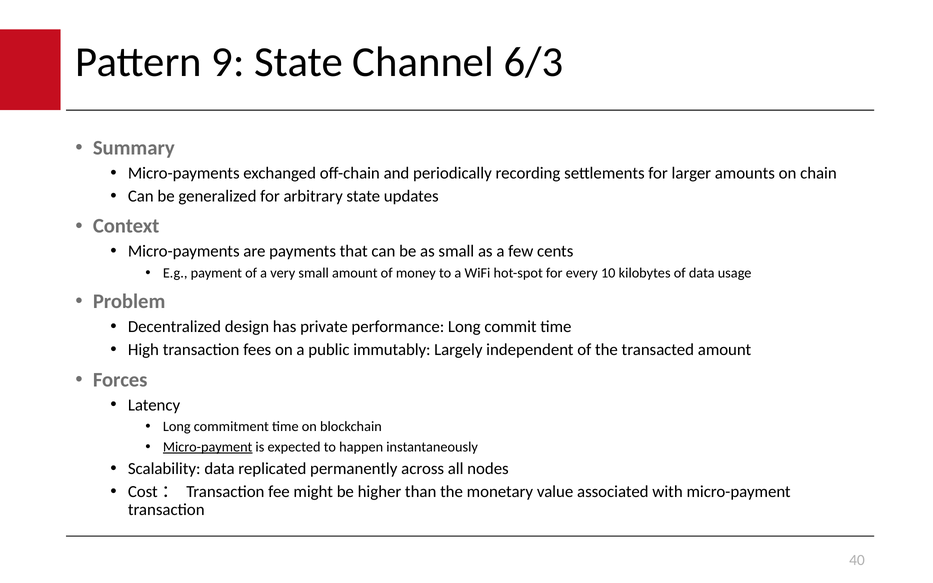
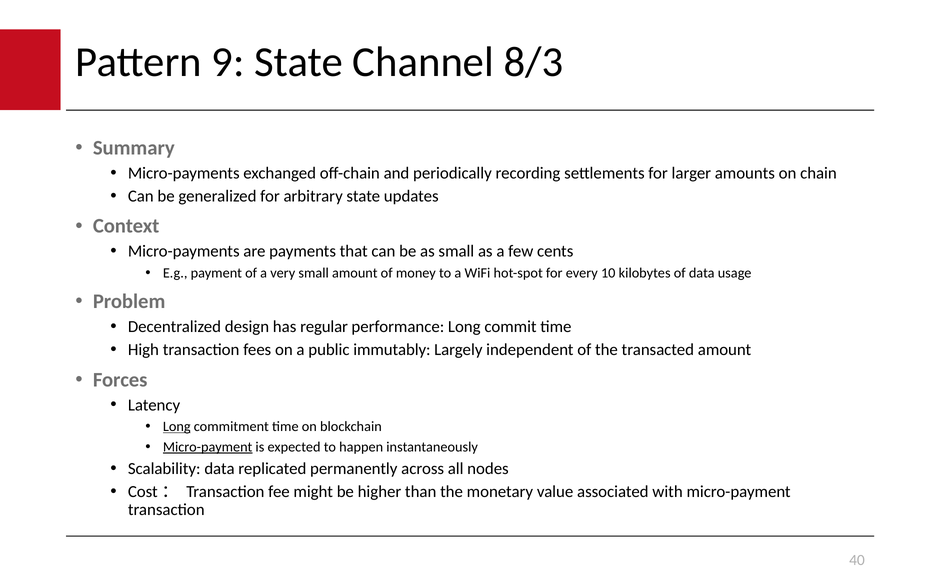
6/3: 6/3 -> 8/3
private: private -> regular
Long at (177, 427) underline: none -> present
